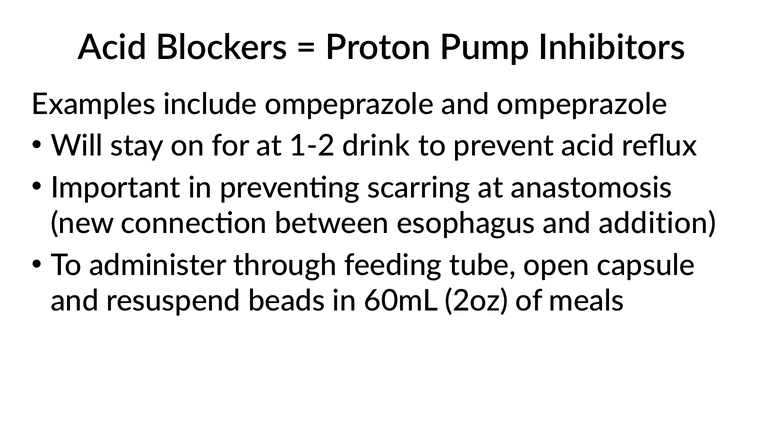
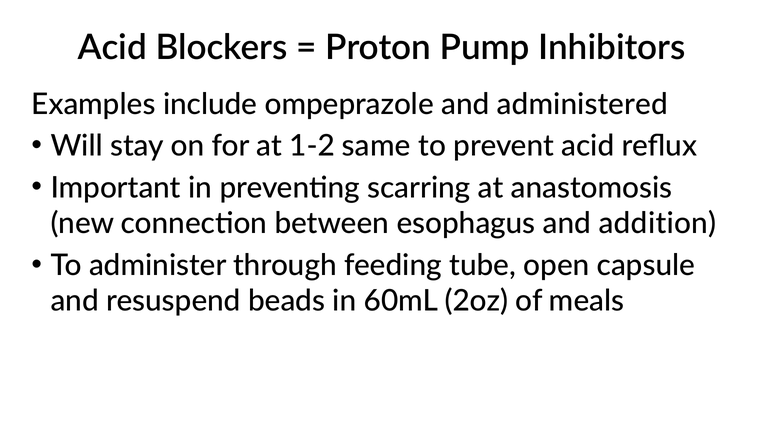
and ompeprazole: ompeprazole -> administered
drink: drink -> same
